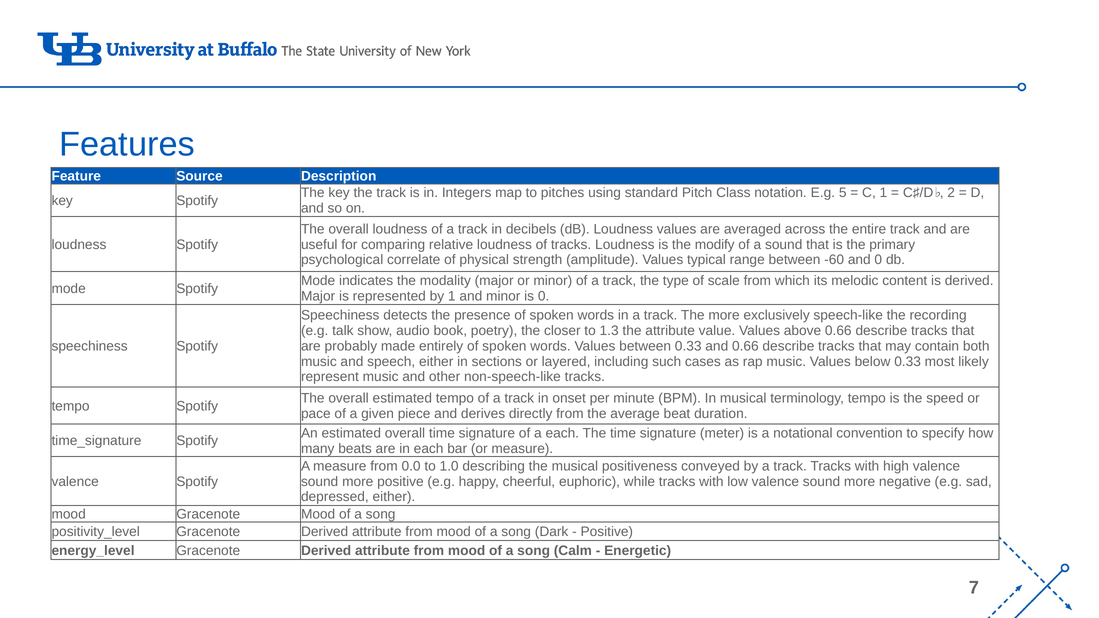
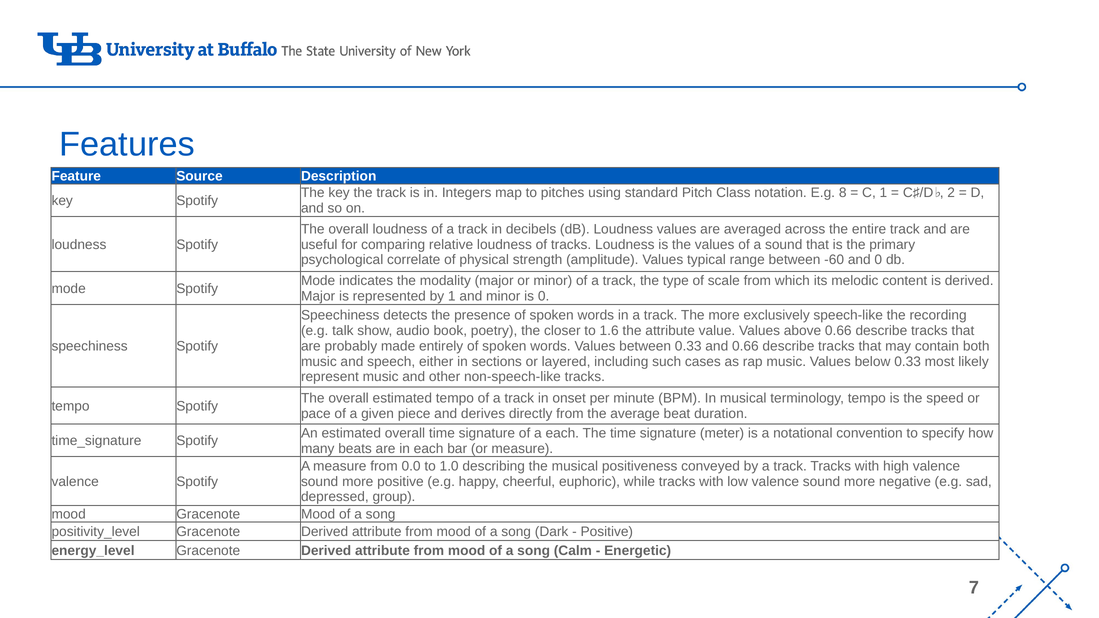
5: 5 -> 8
the modify: modify -> values
1.3: 1.3 -> 1.6
depressed either: either -> group
